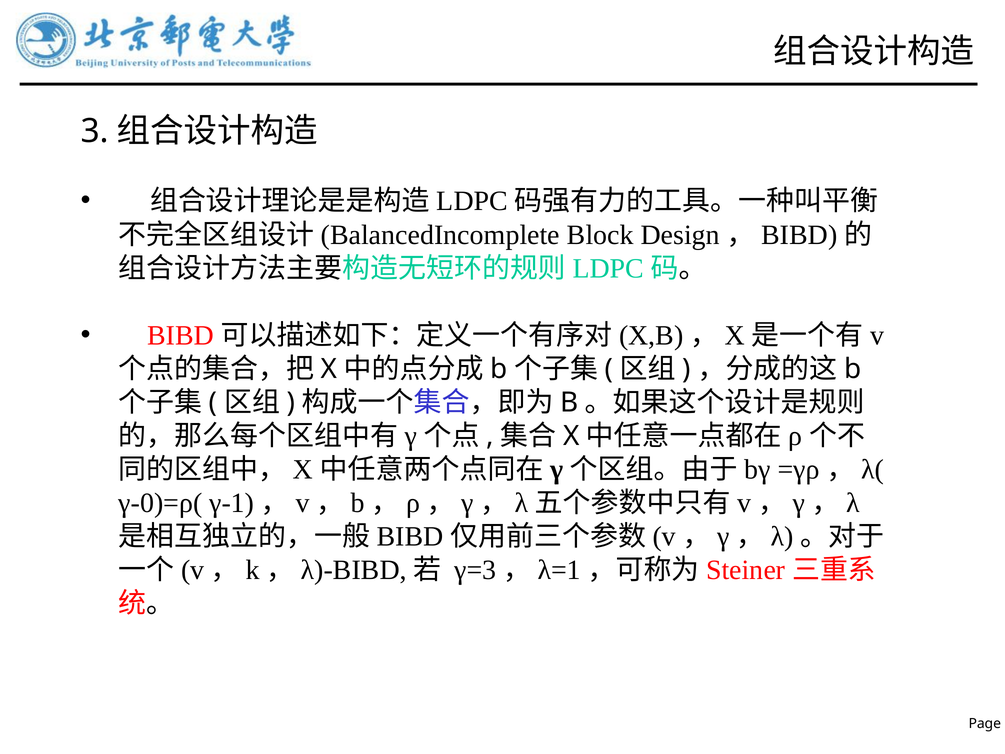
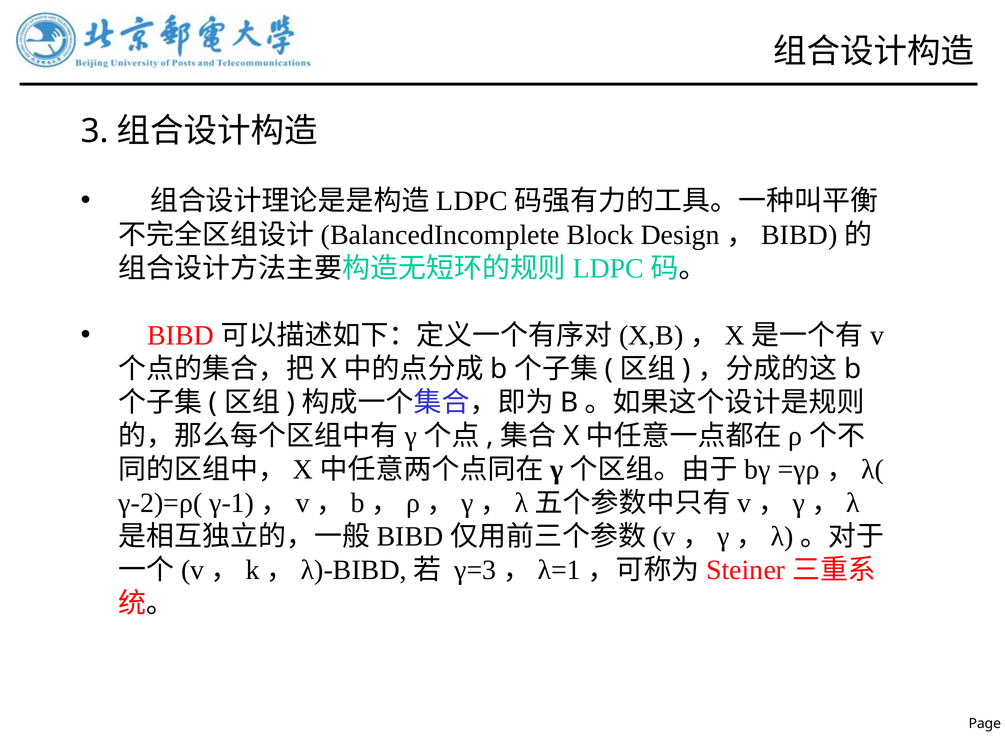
γ-0)=ρ(: γ-0)=ρ( -> γ-2)=ρ(
